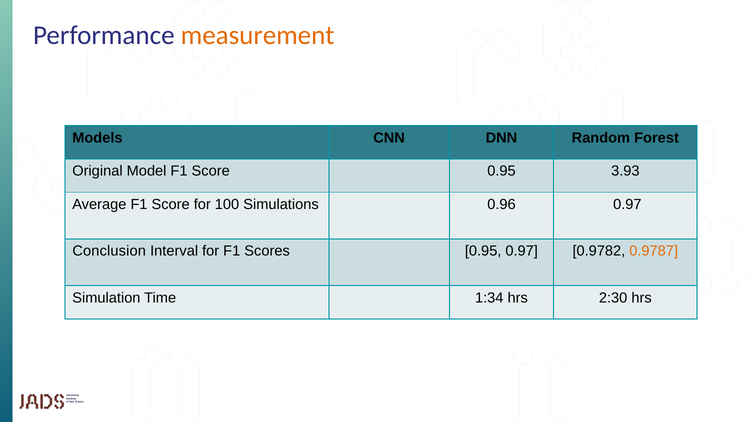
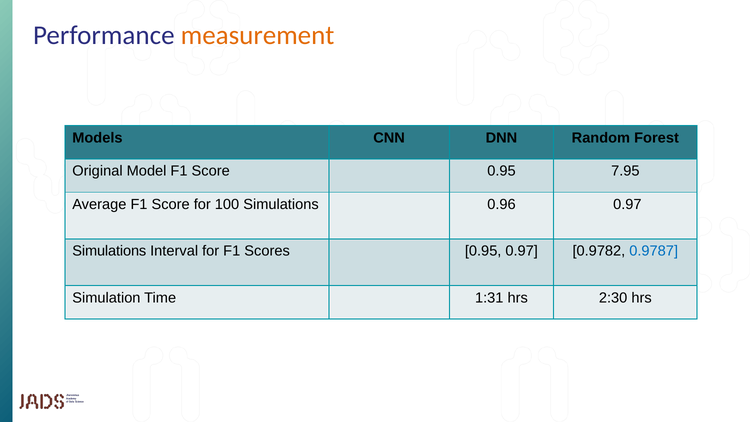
3.93: 3.93 -> 7.95
Conclusion at (109, 251): Conclusion -> Simulations
0.9787 colour: orange -> blue
1:34: 1:34 -> 1:31
